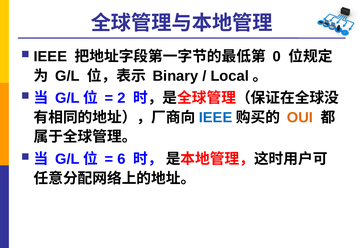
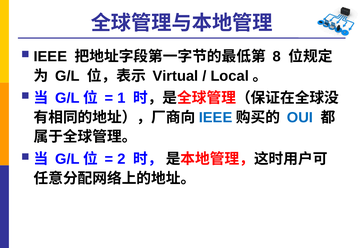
0: 0 -> 8
Binary: Binary -> Virtual
2: 2 -> 1
OUI colour: orange -> blue
6: 6 -> 2
